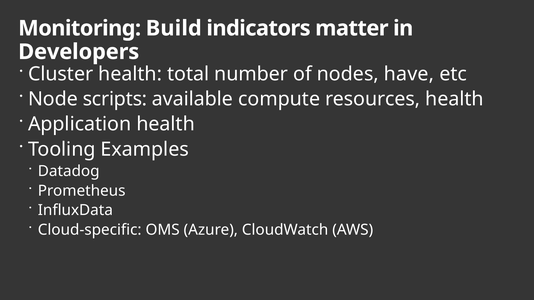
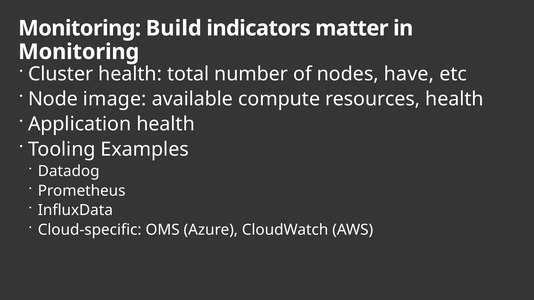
Developers at (79, 52): Developers -> Monitoring
scripts: scripts -> image
